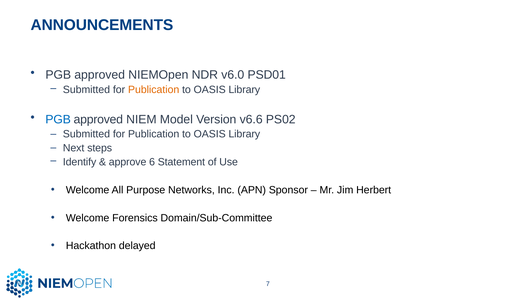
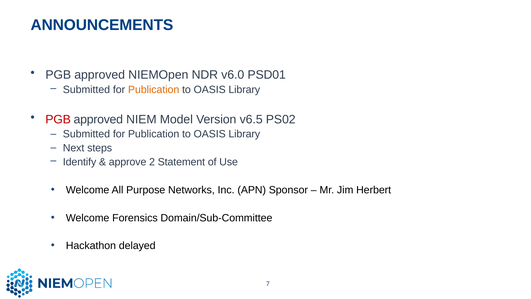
PGB at (58, 119) colour: blue -> red
v6.6: v6.6 -> v6.5
6: 6 -> 2
